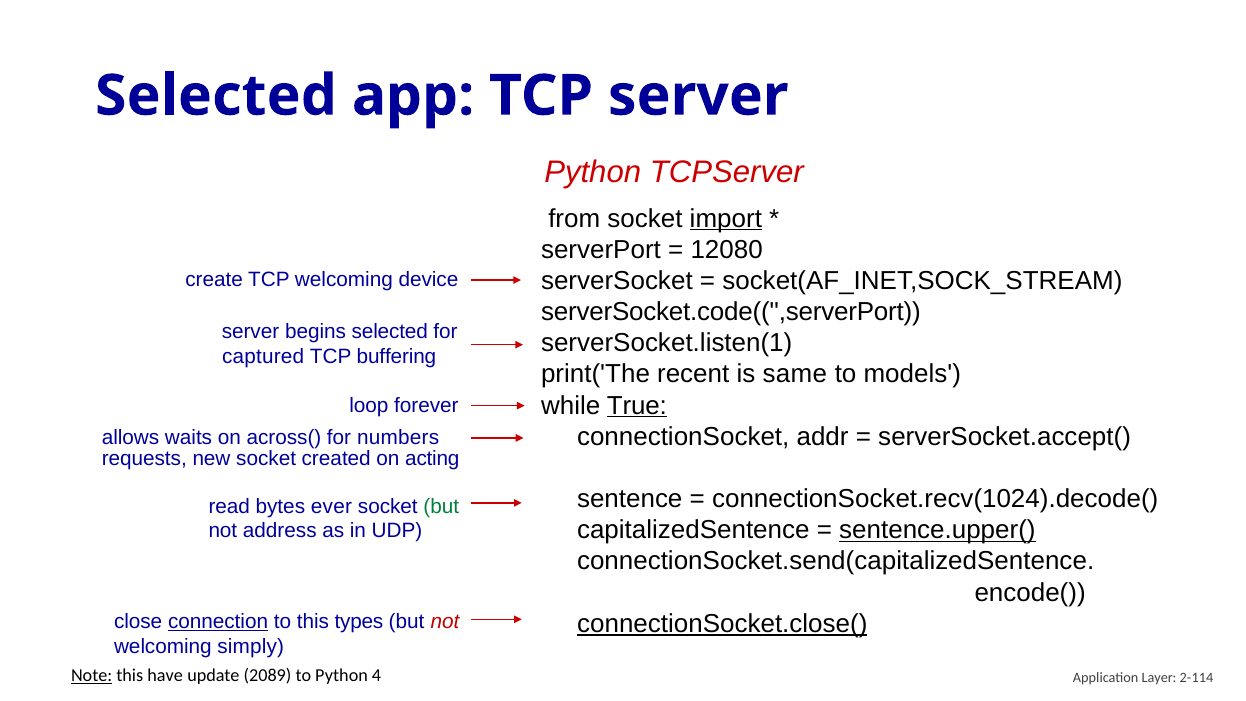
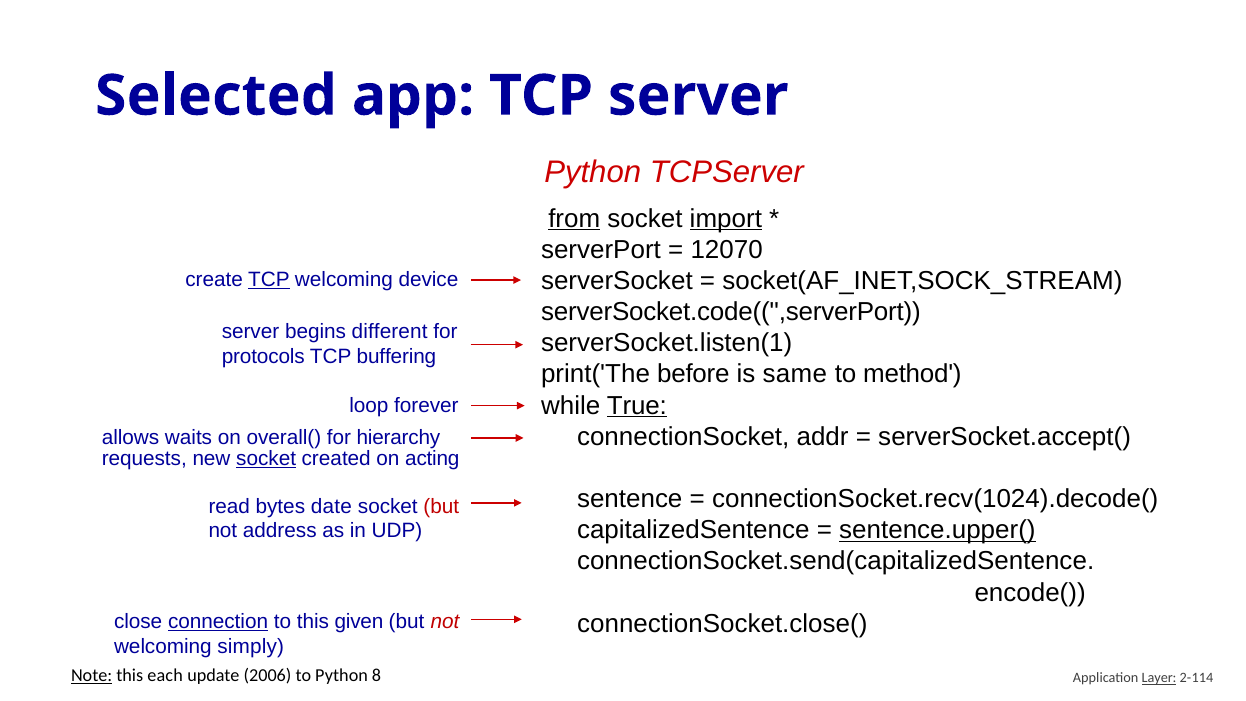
from underline: none -> present
12080: 12080 -> 12070
TCP at (269, 280) underline: none -> present
begins selected: selected -> different
captured: captured -> protocols
recent: recent -> before
models: models -> method
across(: across( -> overall(
numbers: numbers -> hierarchy
socket at (266, 458) underline: none -> present
ever: ever -> date
but at (441, 506) colour: green -> red
connectionSocket.close( underline: present -> none
types: types -> given
have: have -> each
2089: 2089 -> 2006
4: 4 -> 8
Layer underline: none -> present
